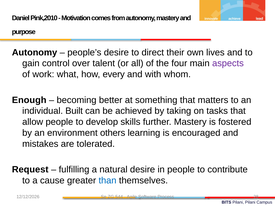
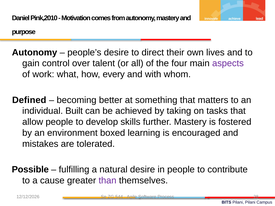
Enough: Enough -> Defined
others: others -> boxed
Request: Request -> Possible
than colour: blue -> purple
